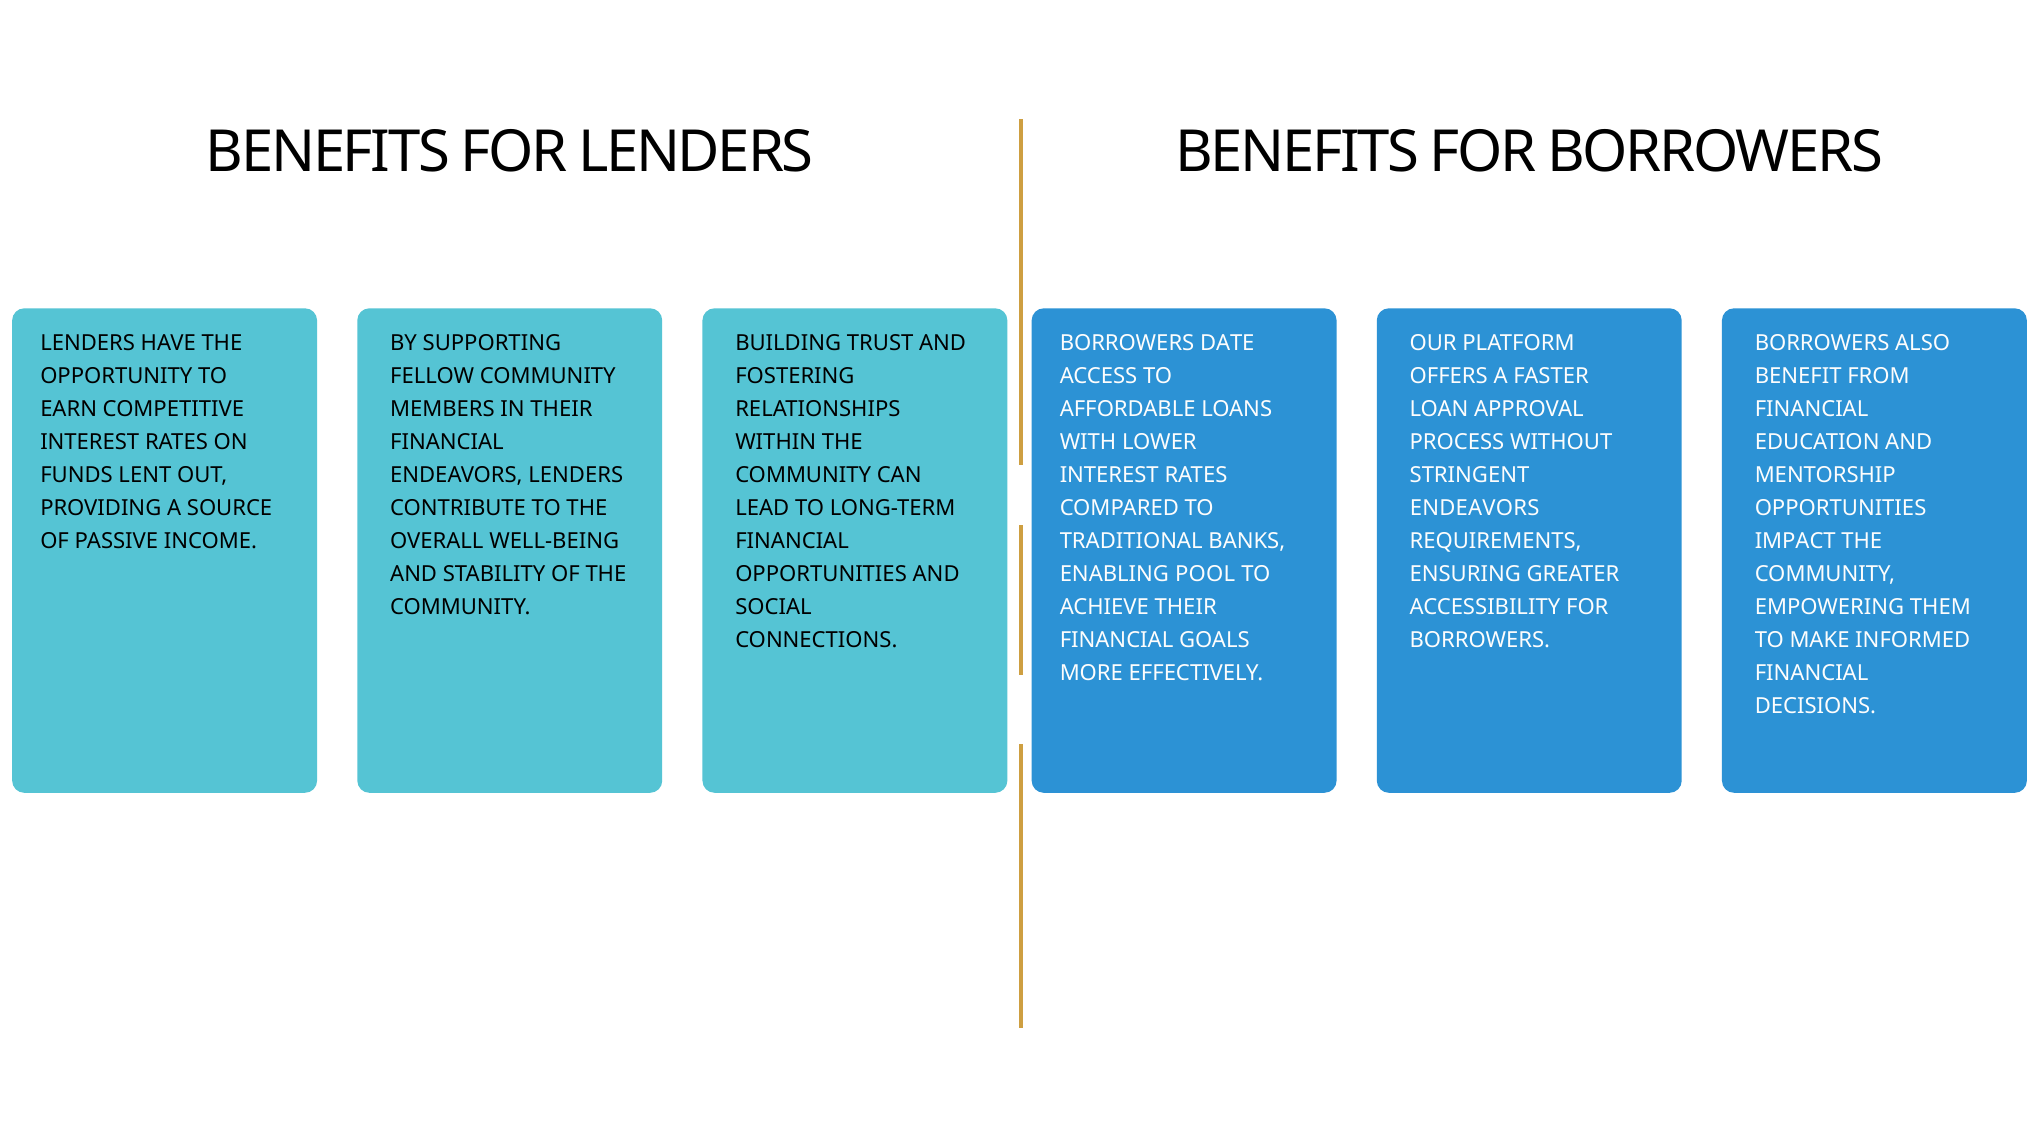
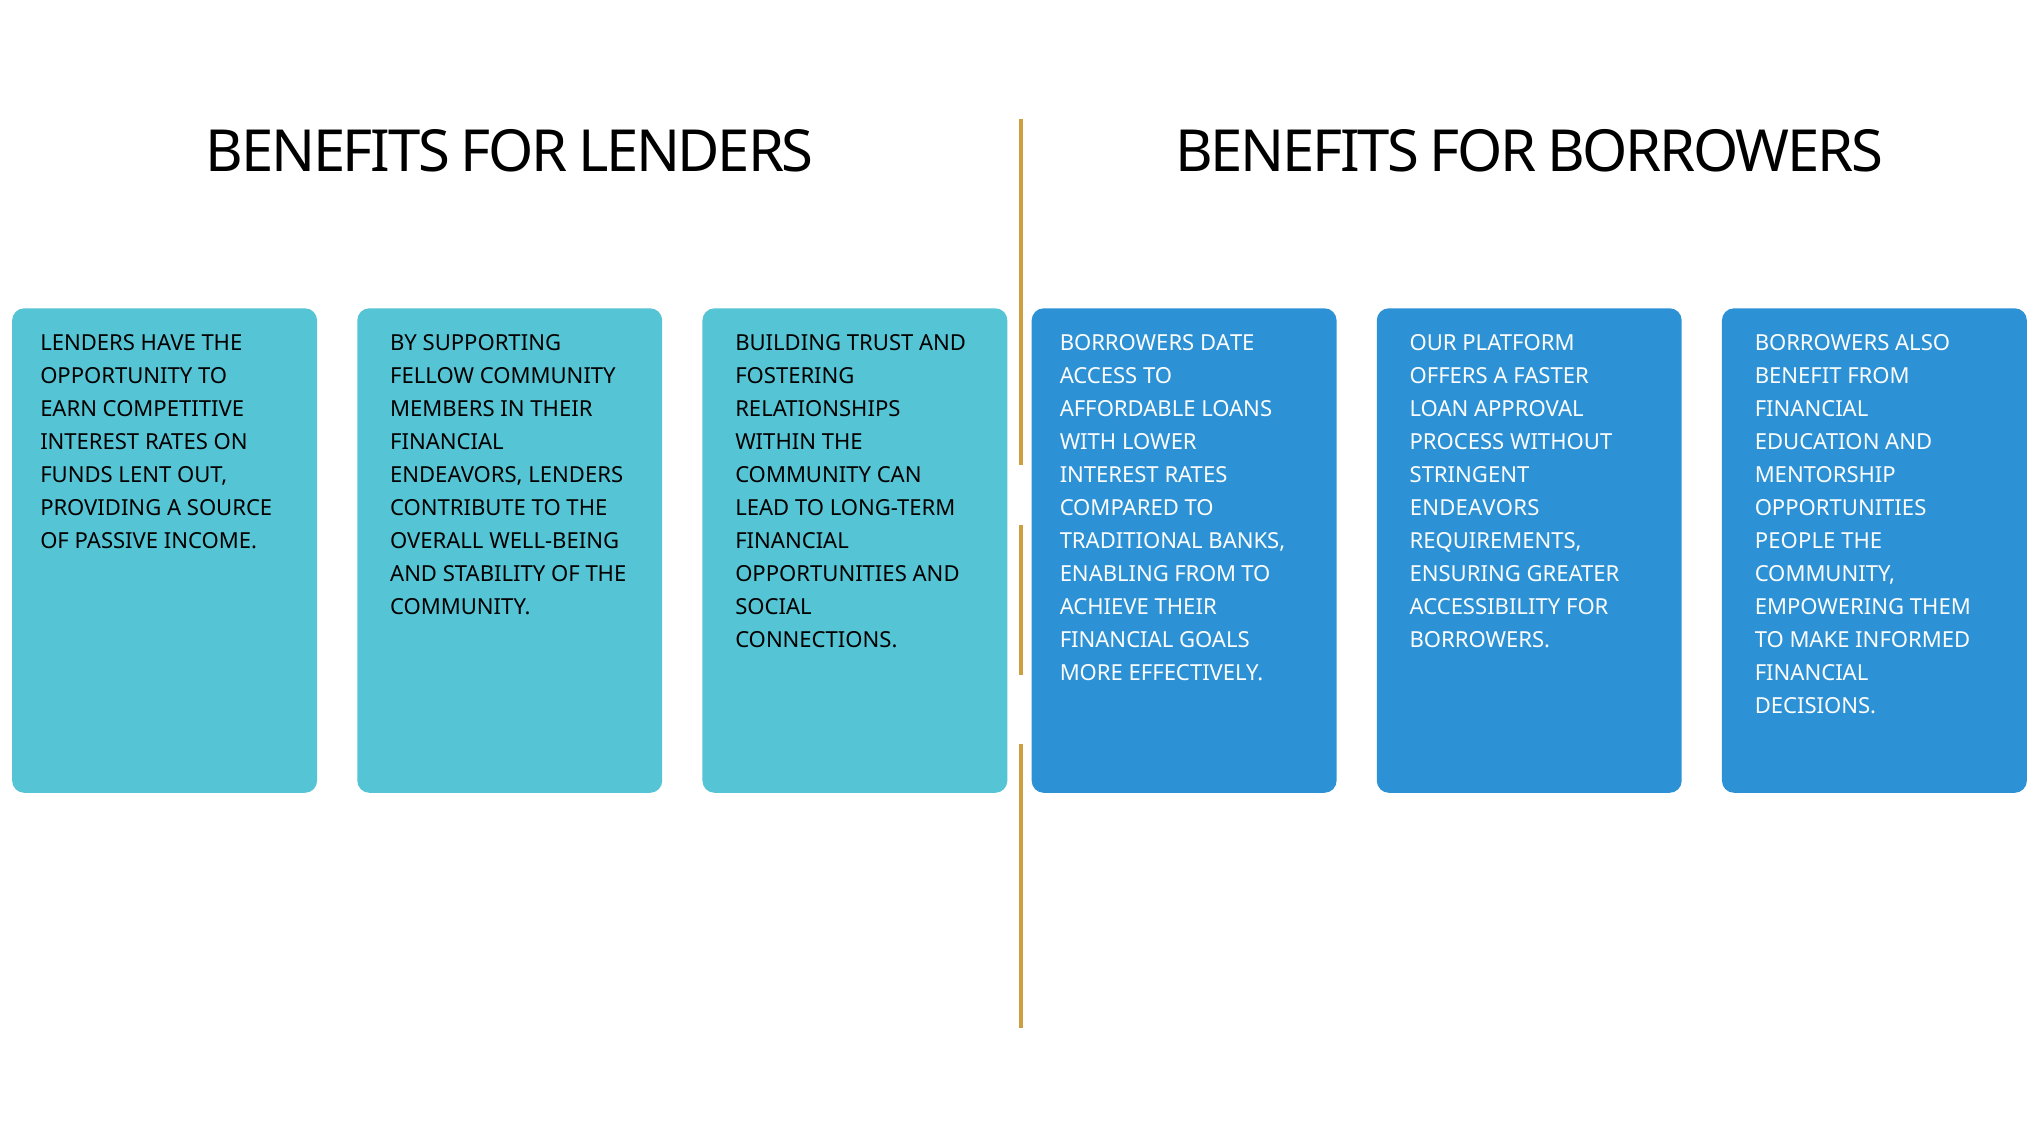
IMPACT: IMPACT -> PEOPLE
ENABLING POOL: POOL -> FROM
